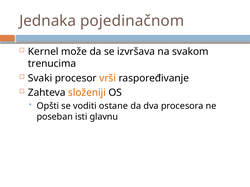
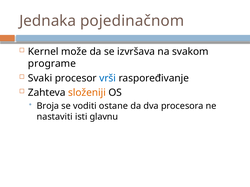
trenucima: trenucima -> programe
vrši colour: orange -> blue
Opšti: Opšti -> Broja
poseban: poseban -> nastaviti
